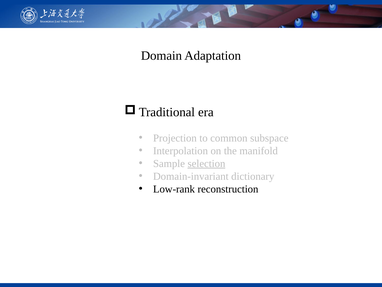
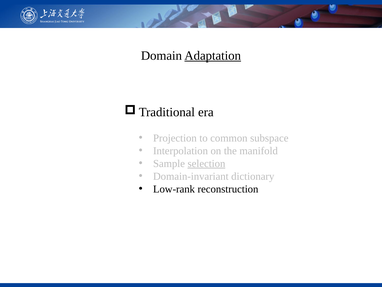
Adaptation underline: none -> present
